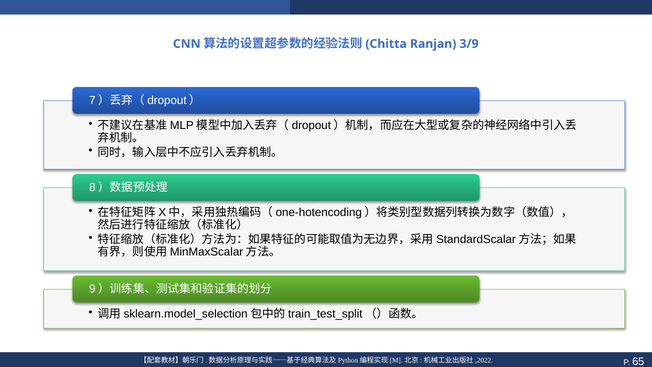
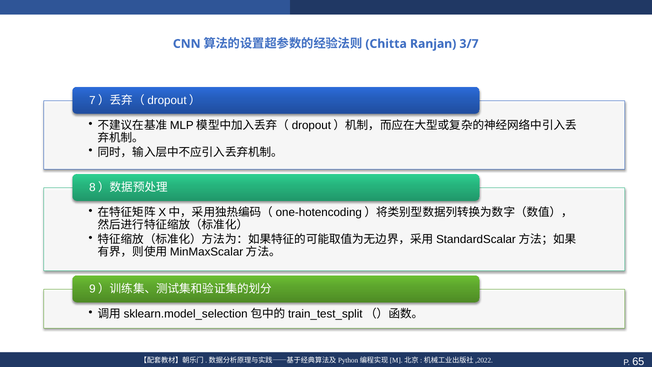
3/9: 3/9 -> 3/7
